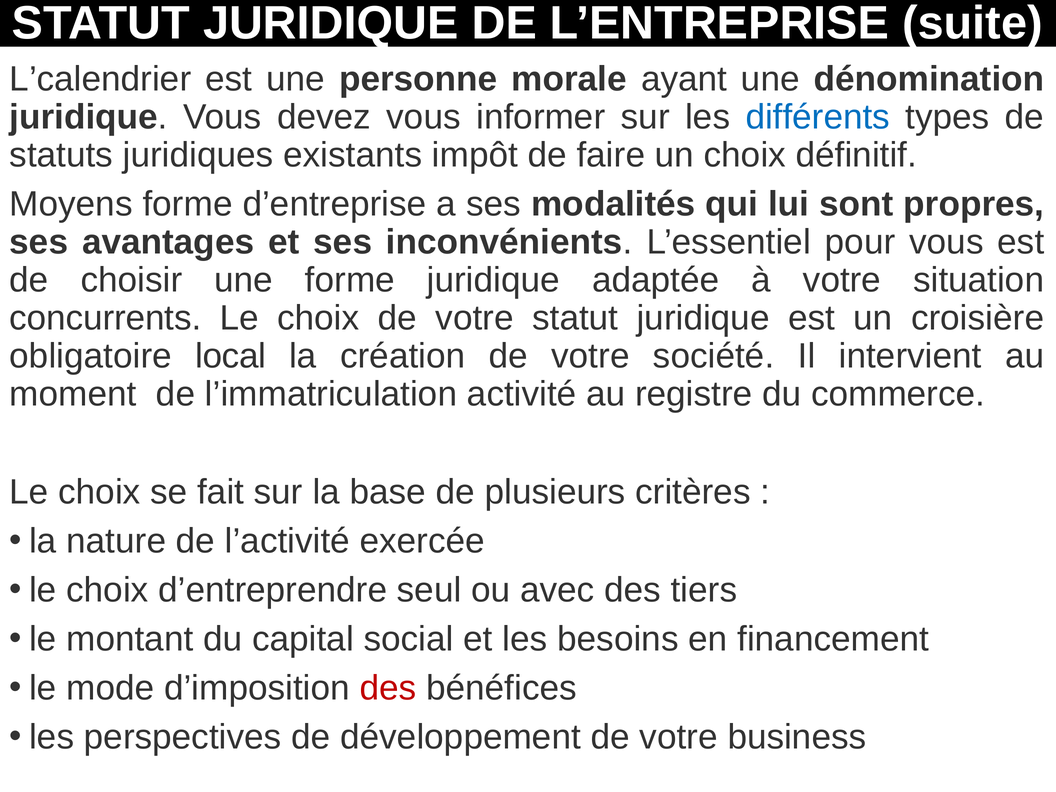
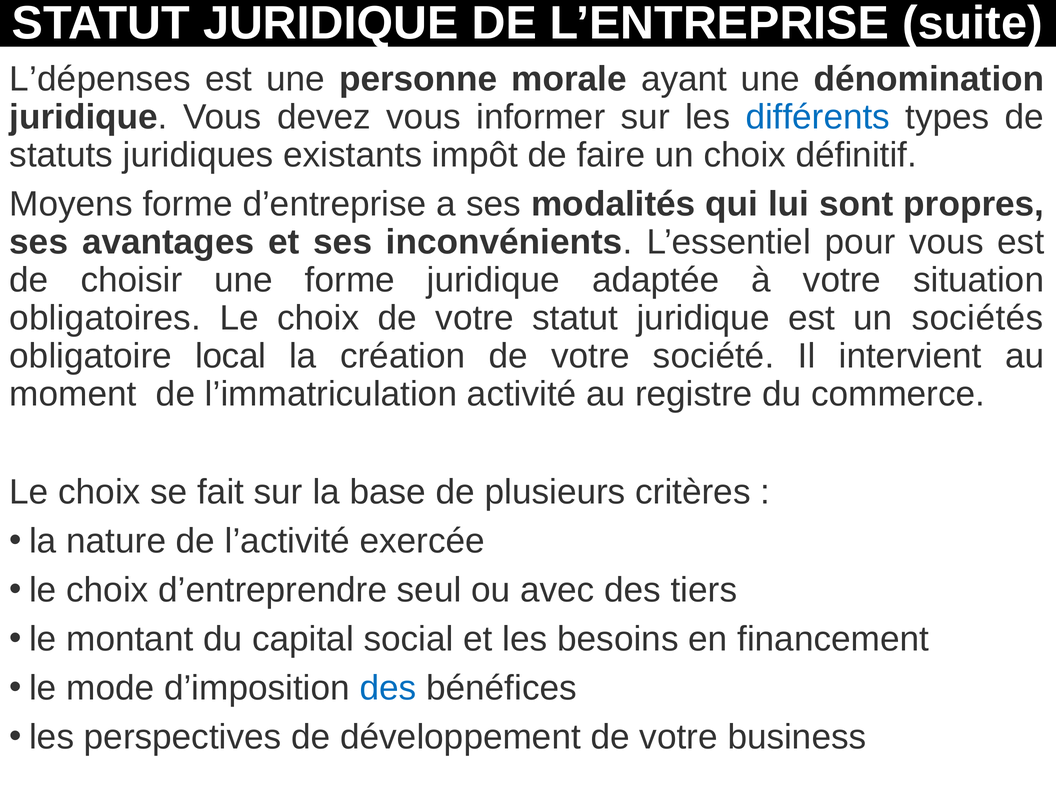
L’calendrier: L’calendrier -> L’dépenses
concurrents: concurrents -> obligatoires
croisière: croisière -> sociétés
des at (388, 688) colour: red -> blue
